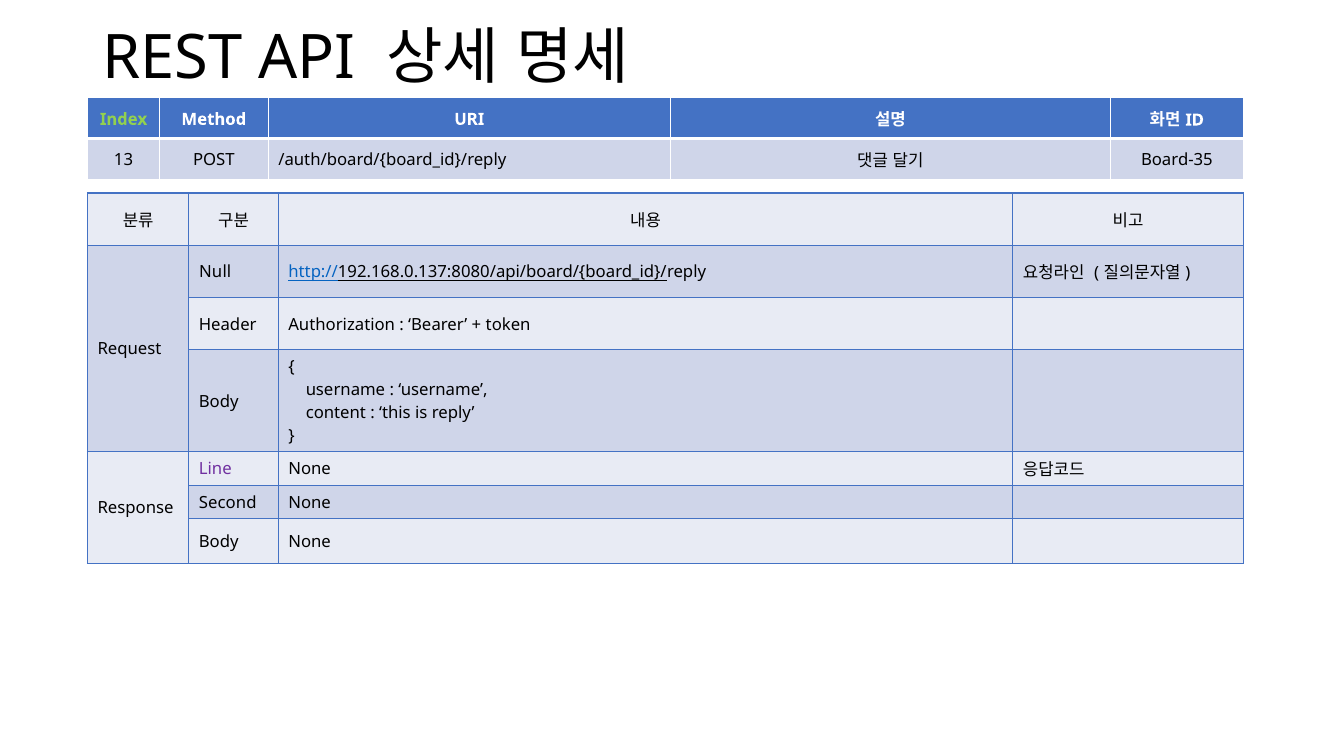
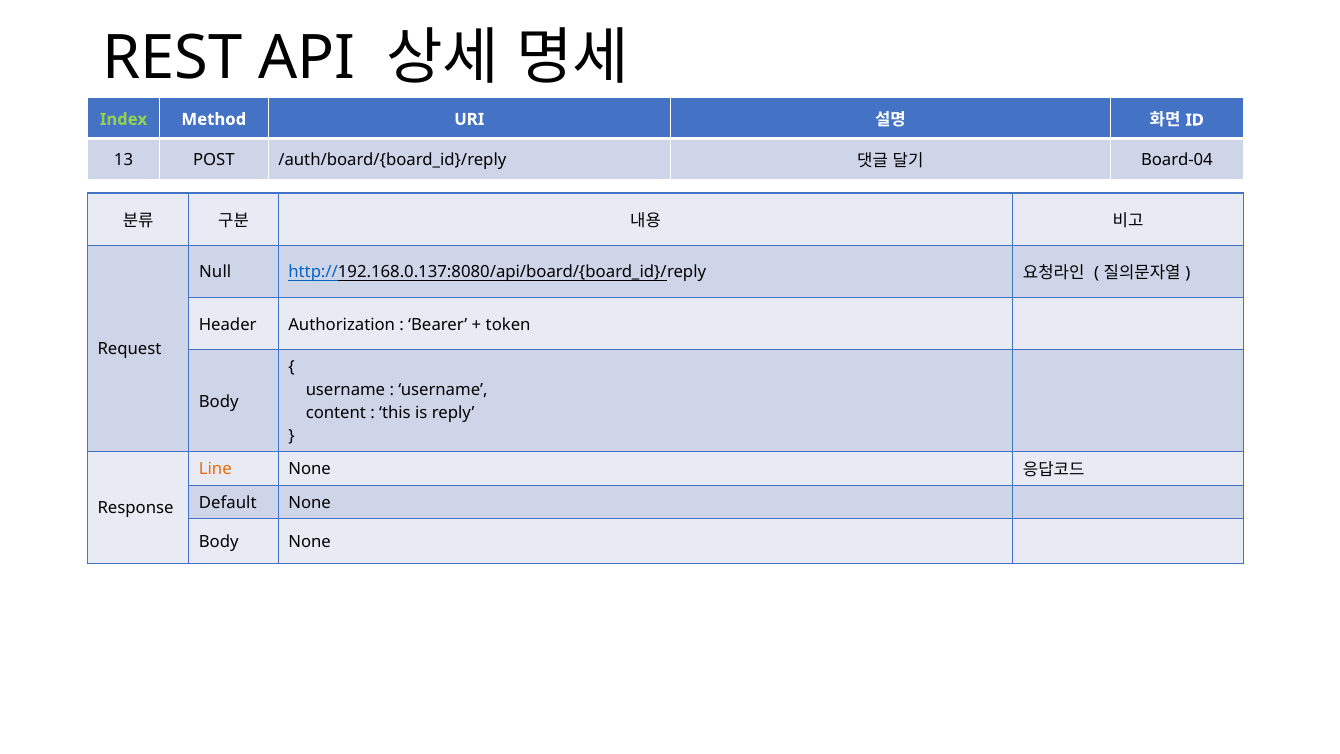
Board-35: Board-35 -> Board-04
Line colour: purple -> orange
Second: Second -> Default
